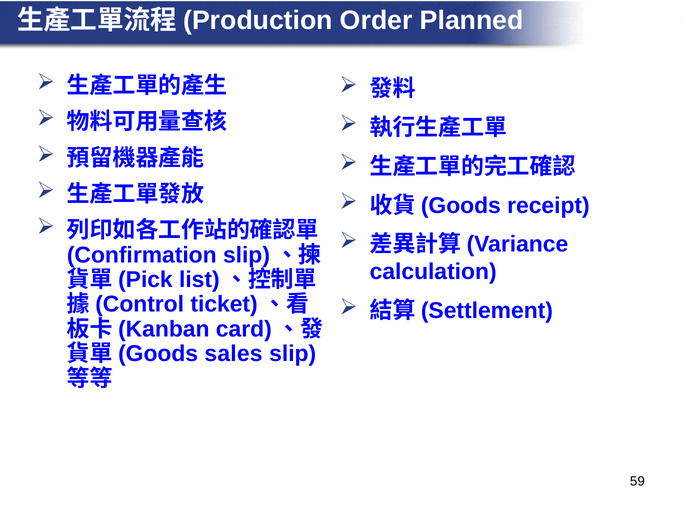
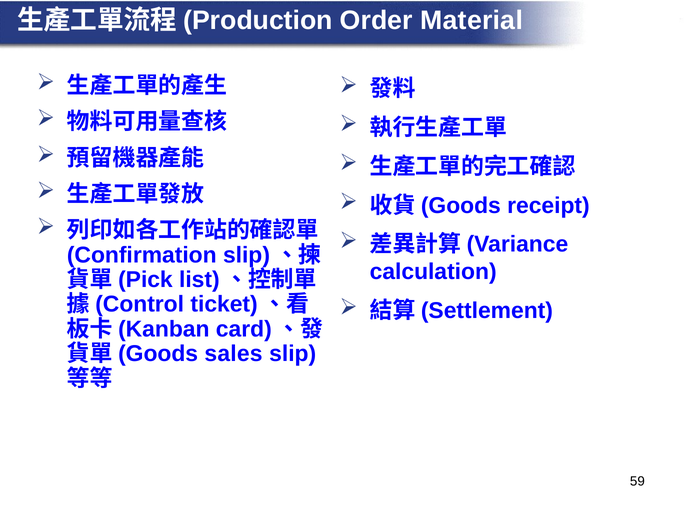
Planned: Planned -> Material
